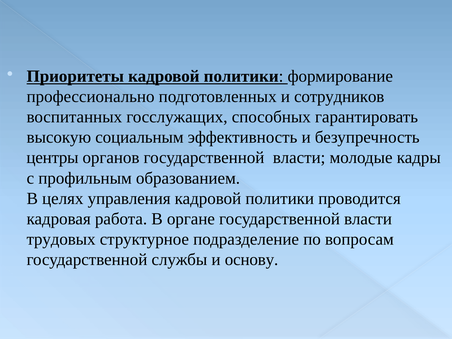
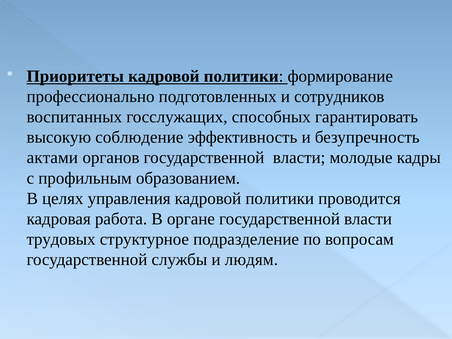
социальным: социальным -> соблюдение
центры: центры -> актами
основу: основу -> людям
